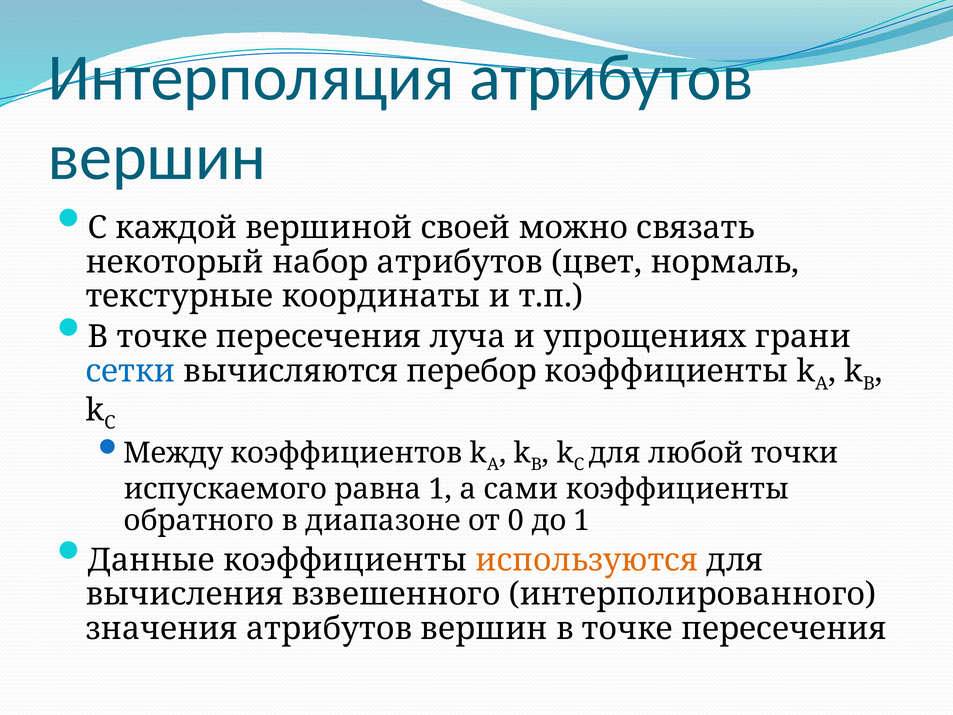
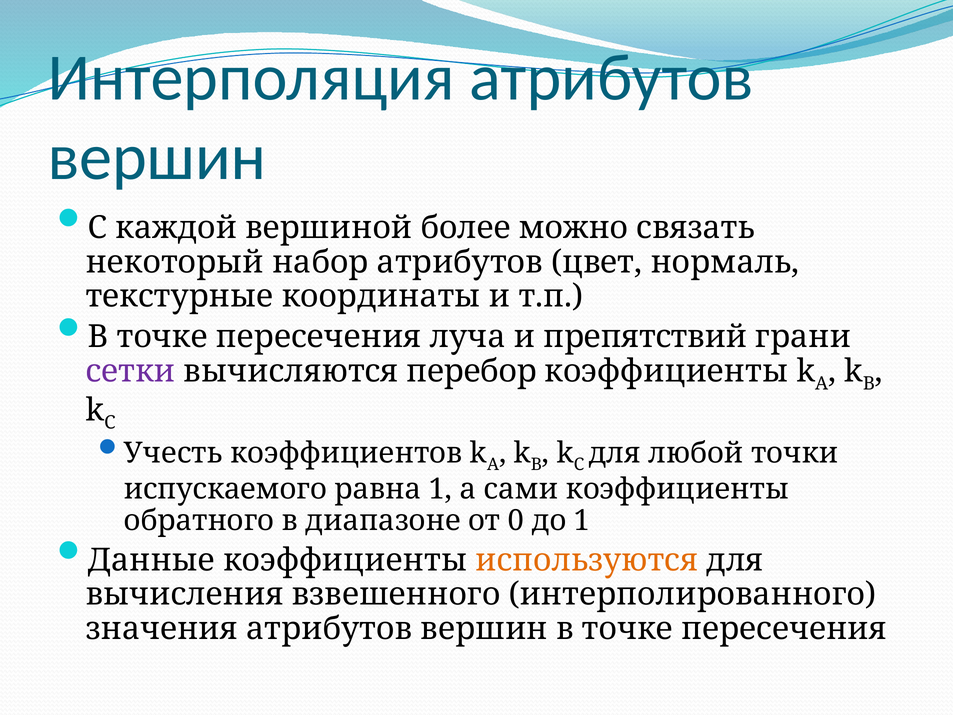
своей: своей -> более
упрощениях: упрощениях -> препятствий
сетки colour: blue -> purple
Между: Между -> Учесть
